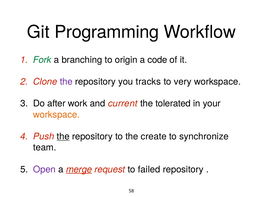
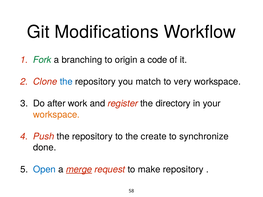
Programming: Programming -> Modifications
the at (66, 82) colour: purple -> blue
tracks: tracks -> match
current: current -> register
tolerated: tolerated -> directory
the at (63, 137) underline: present -> none
team: team -> done
Open colour: purple -> blue
failed: failed -> make
